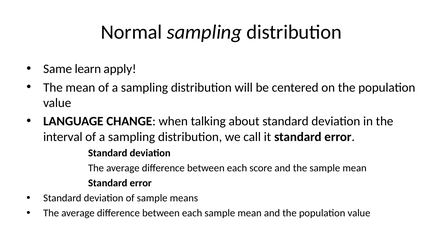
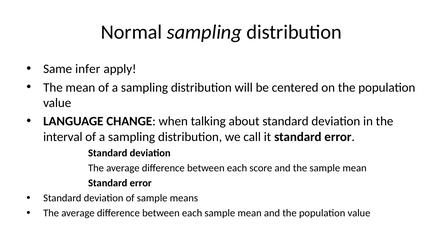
learn: learn -> infer
